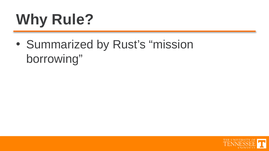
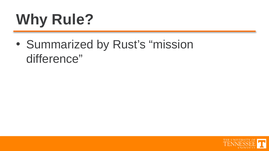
borrowing: borrowing -> difference
